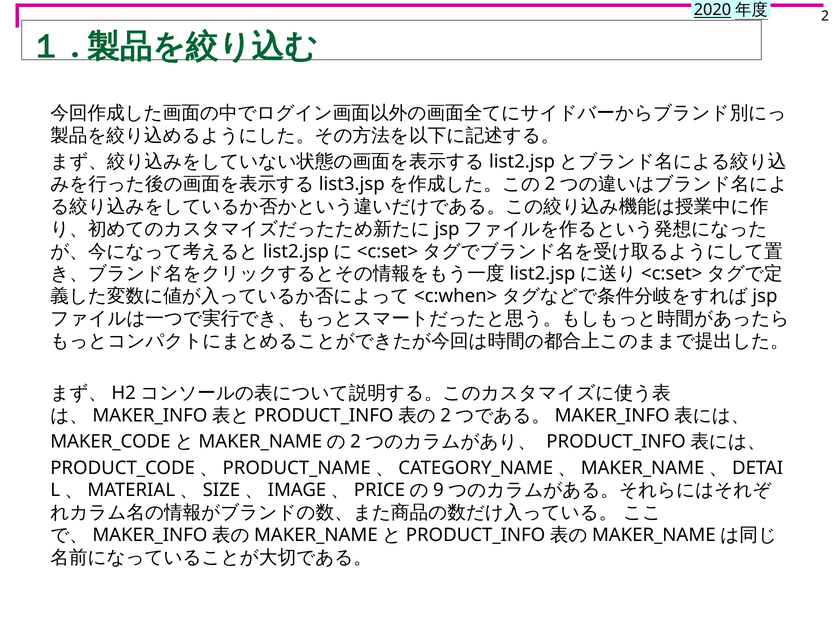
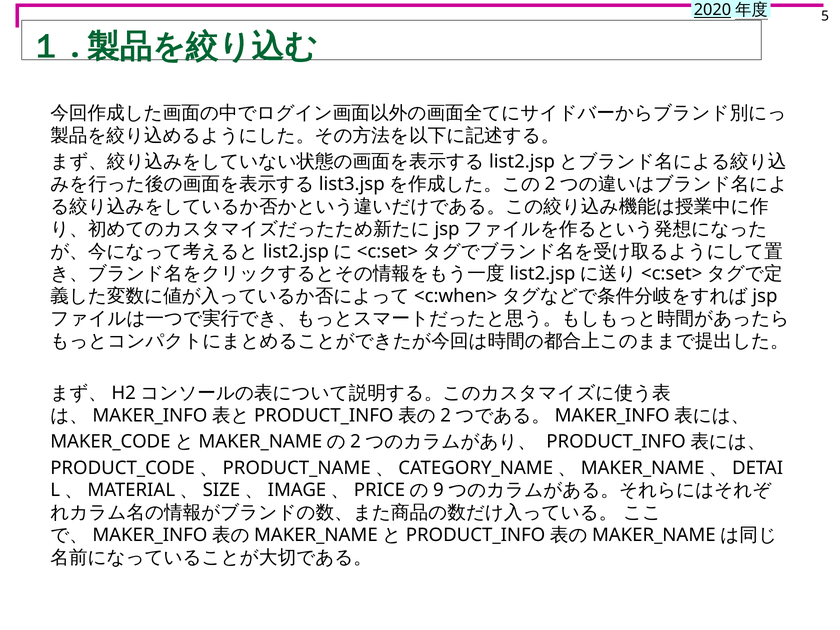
2: 2 -> 5
